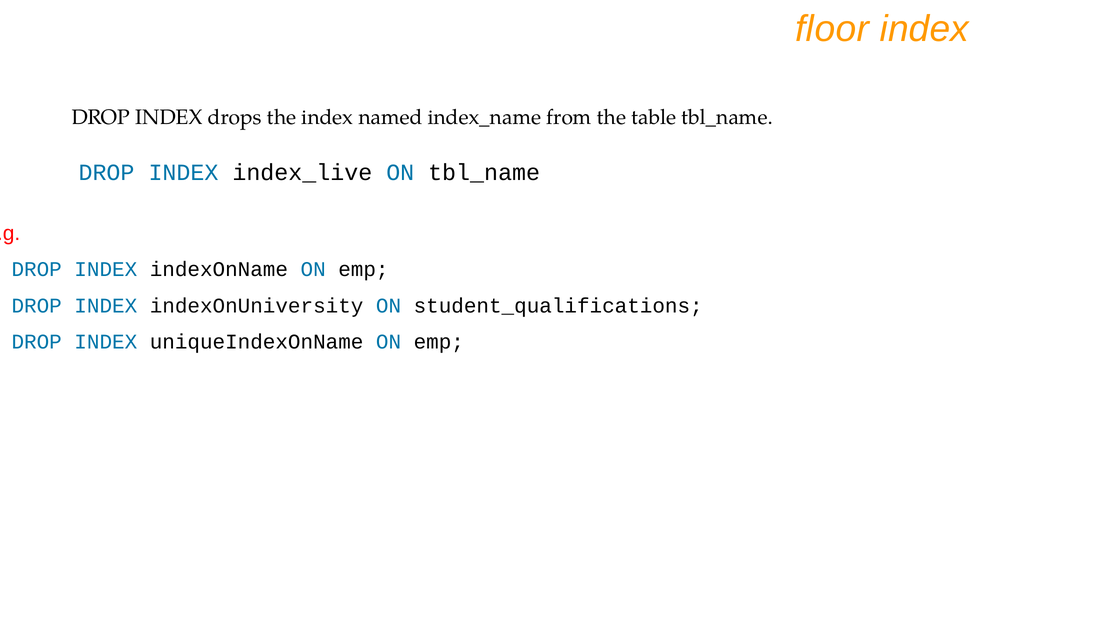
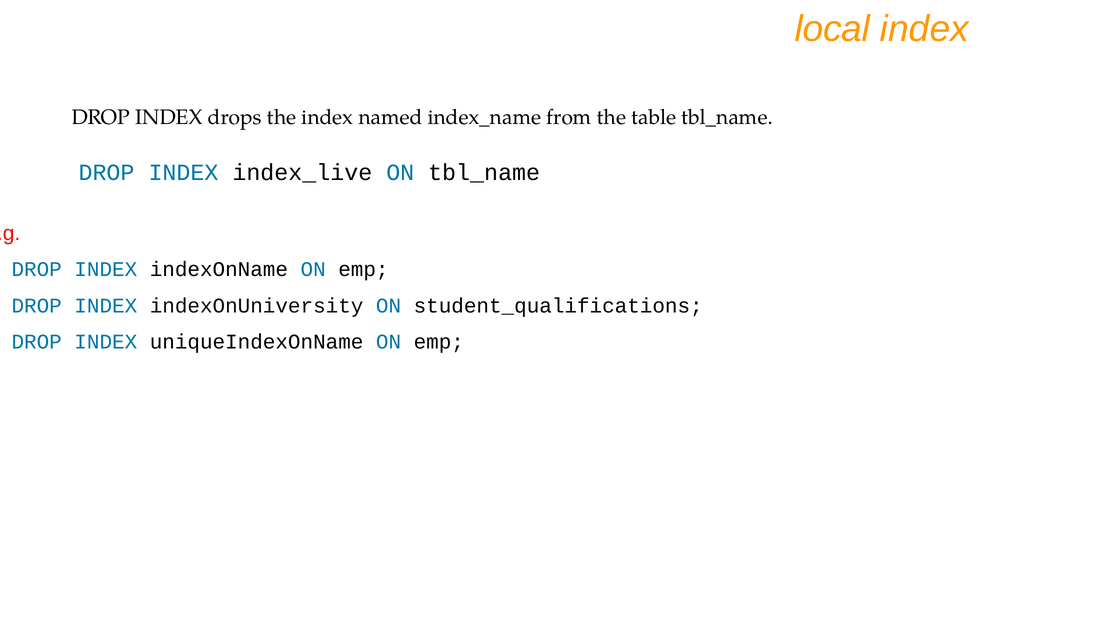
floor: floor -> local
